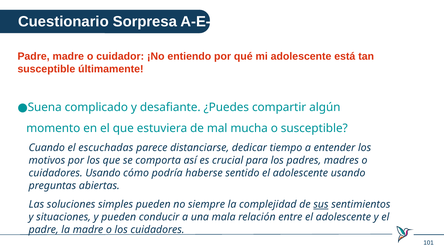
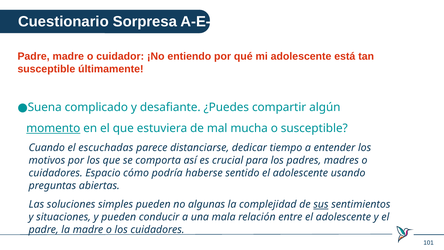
momento underline: none -> present
cuidadores Usando: Usando -> Espacio
siempre: siempre -> algunas
